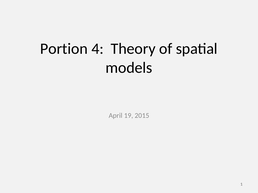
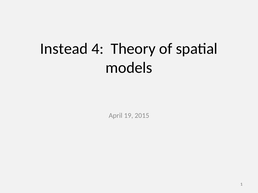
Portion: Portion -> Instead
